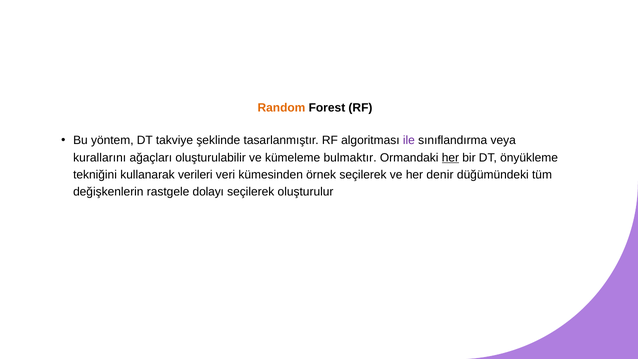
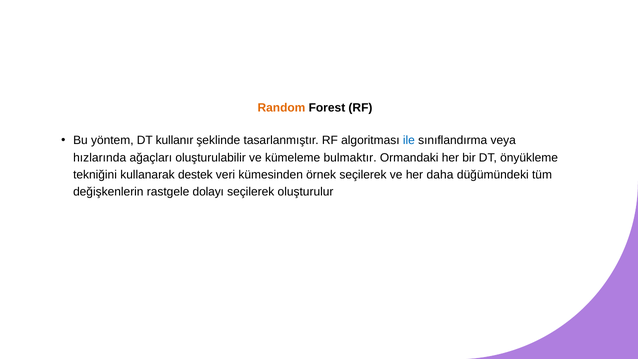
takviye: takviye -> kullanır
ile colour: purple -> blue
kurallarını: kurallarını -> hızlarında
her at (450, 158) underline: present -> none
verileri: verileri -> destek
denir: denir -> daha
